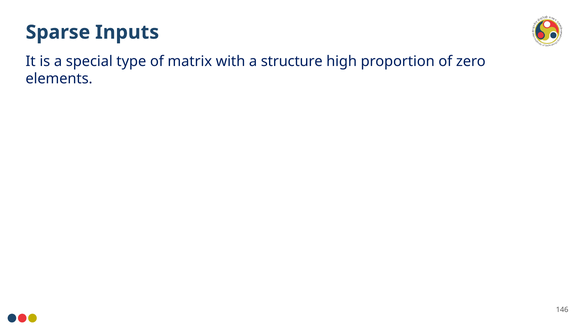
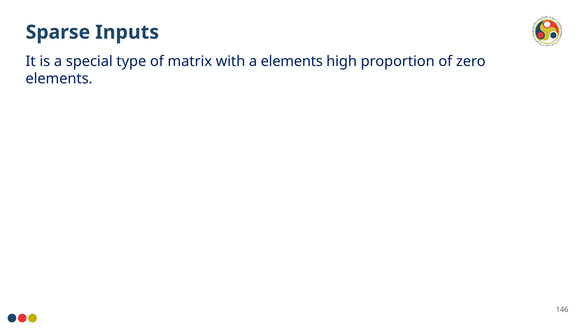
a structure: structure -> elements
